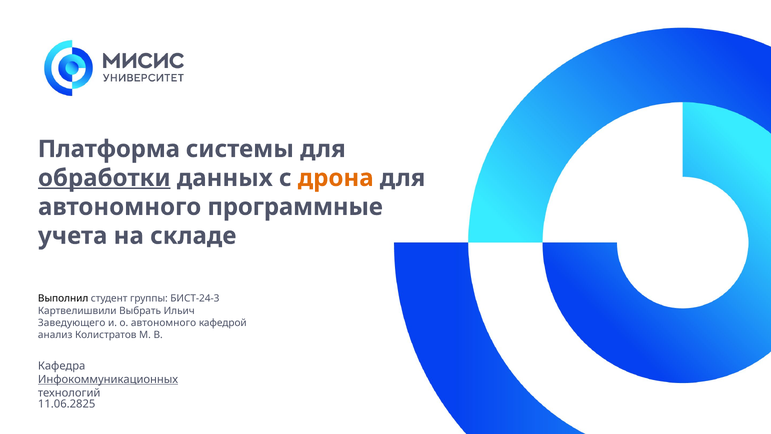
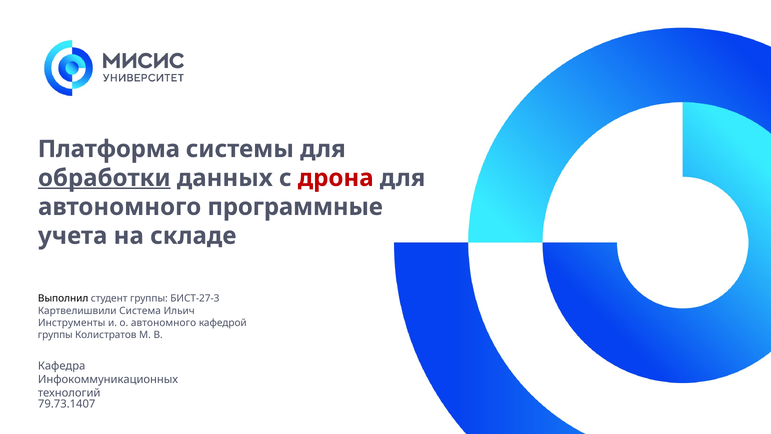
дрона colour: orange -> red
БИСТ-24-3: БИСТ-24-3 -> БИСТ-27-3
Выбрать: Выбрать -> Система
Заведующего: Заведующего -> Инструменты
анализ at (55, 335): анализ -> группы
Инфокоммуникационных underline: present -> none
11.06.2825: 11.06.2825 -> 79.73.1407
